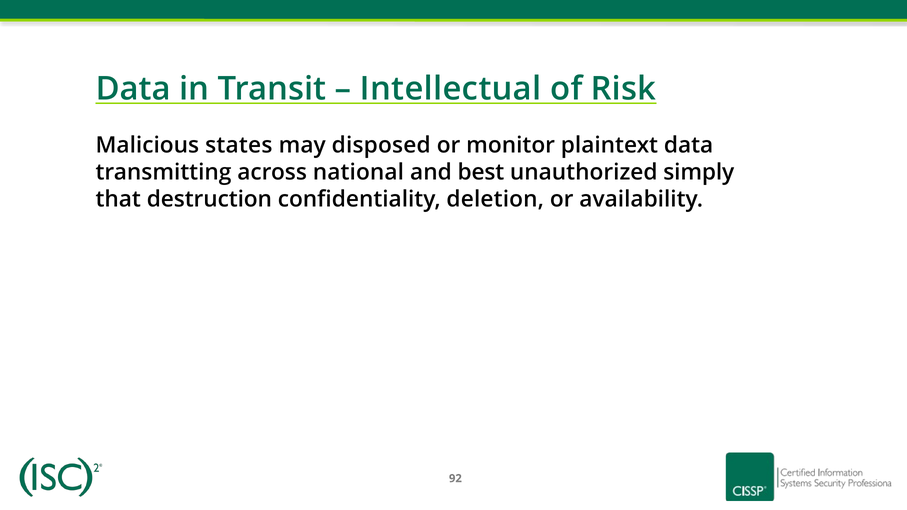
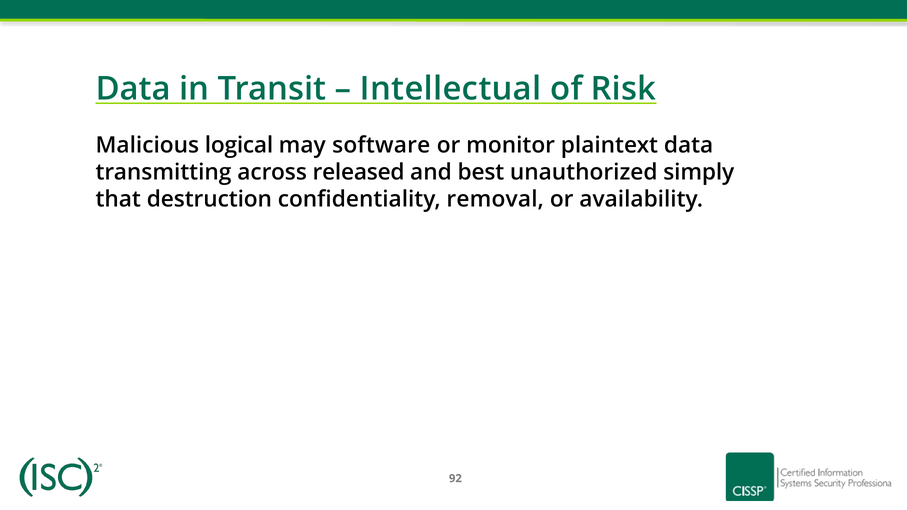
states: states -> logical
disposed: disposed -> software
national: national -> released
deletion: deletion -> removal
